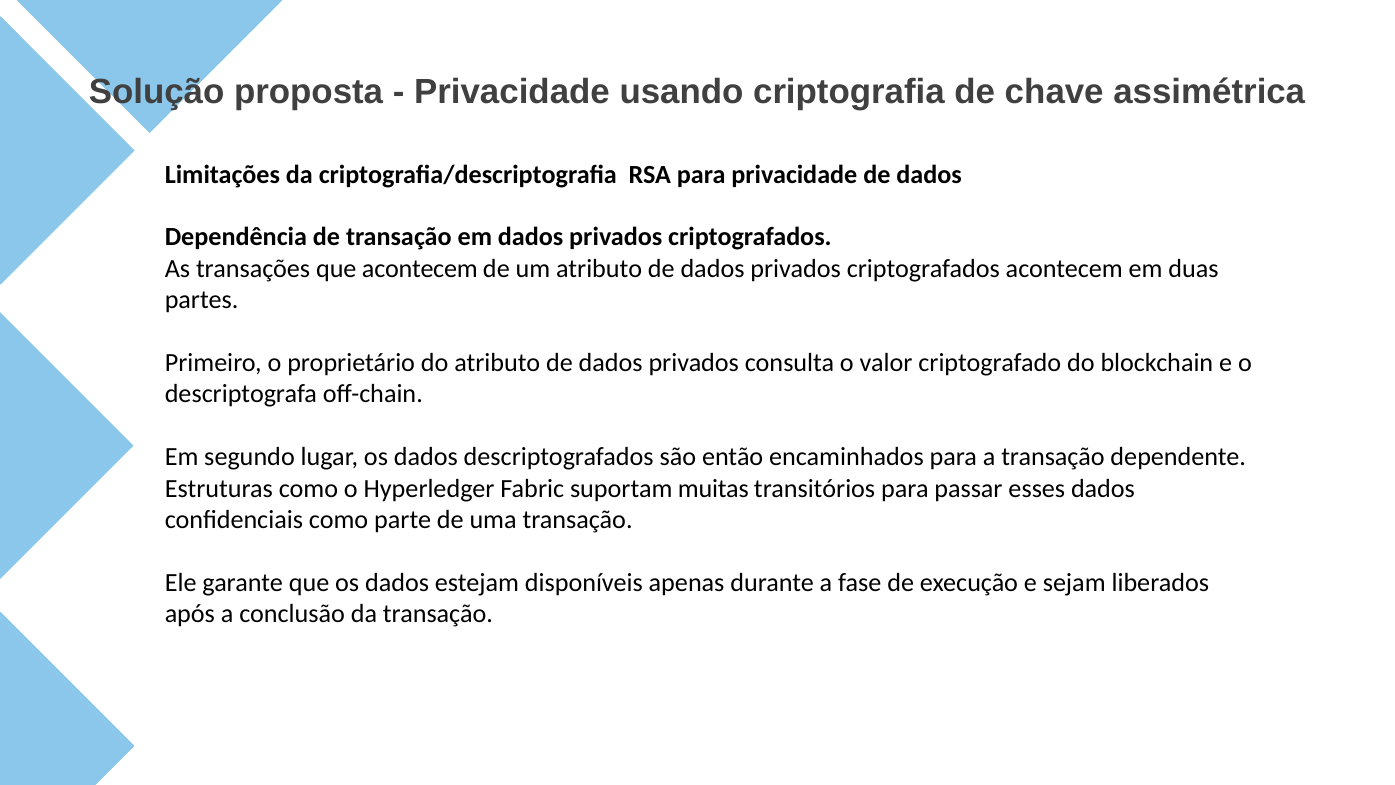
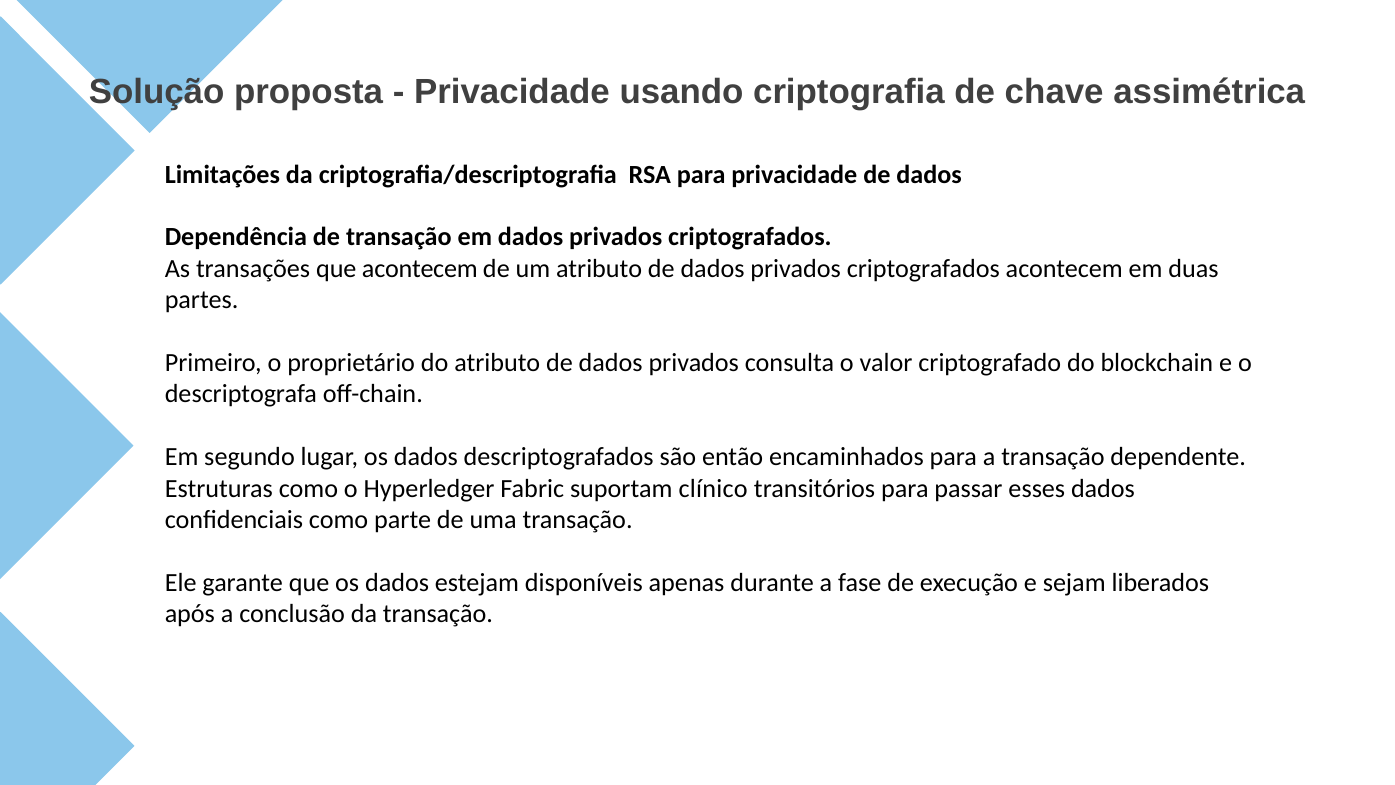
muitas: muitas -> clínico
